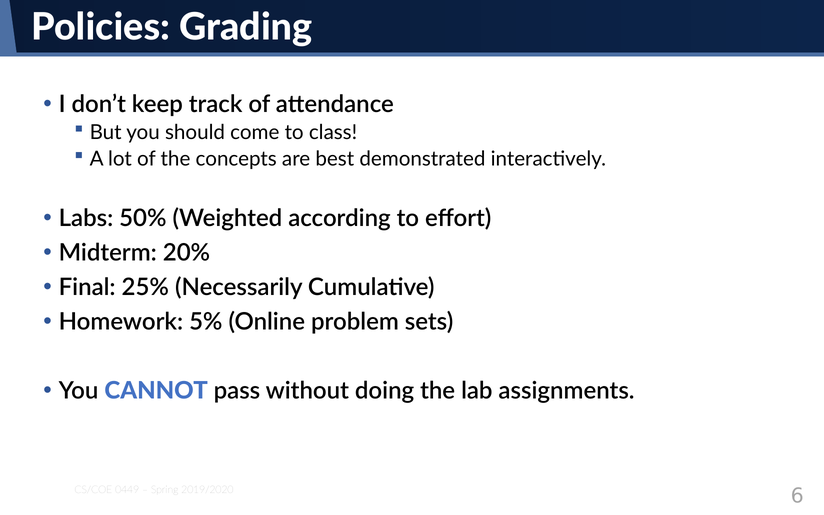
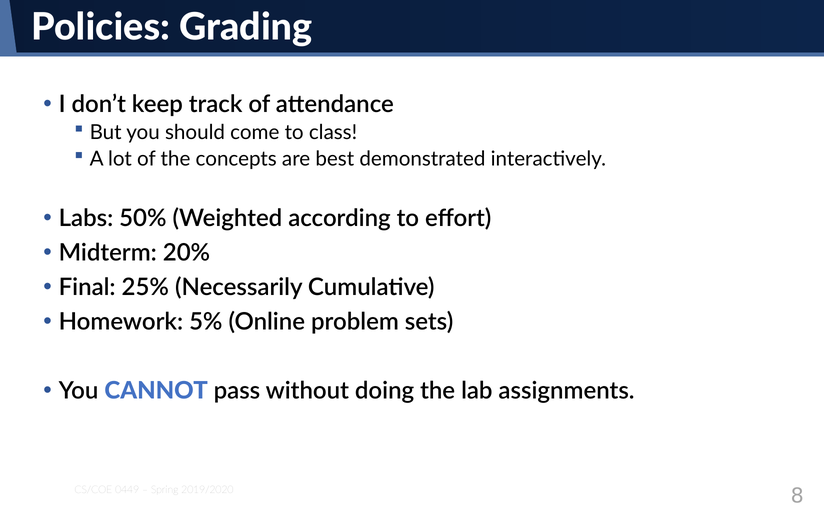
6: 6 -> 8
